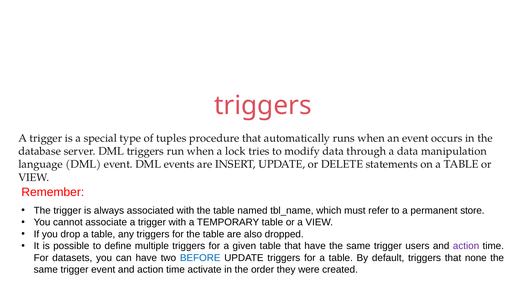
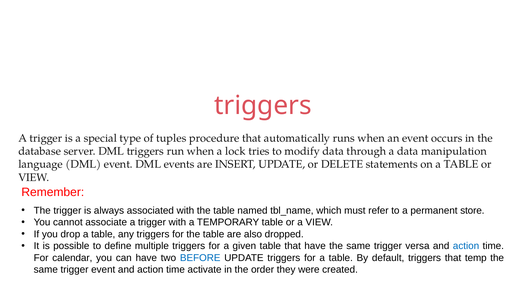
users: users -> versa
action at (466, 246) colour: purple -> blue
datasets: datasets -> calendar
none: none -> temp
